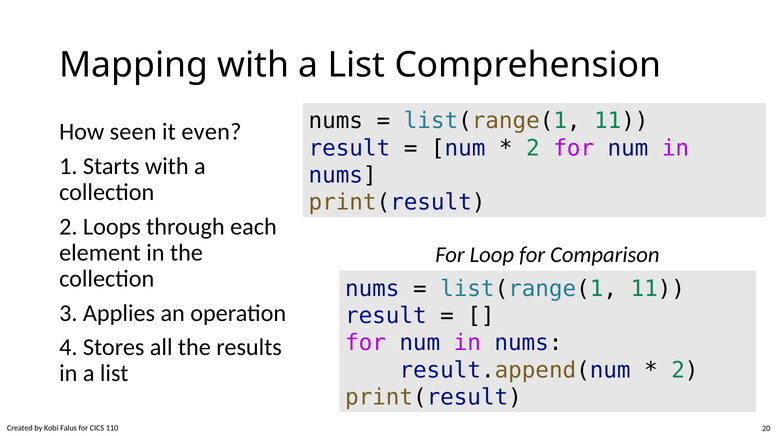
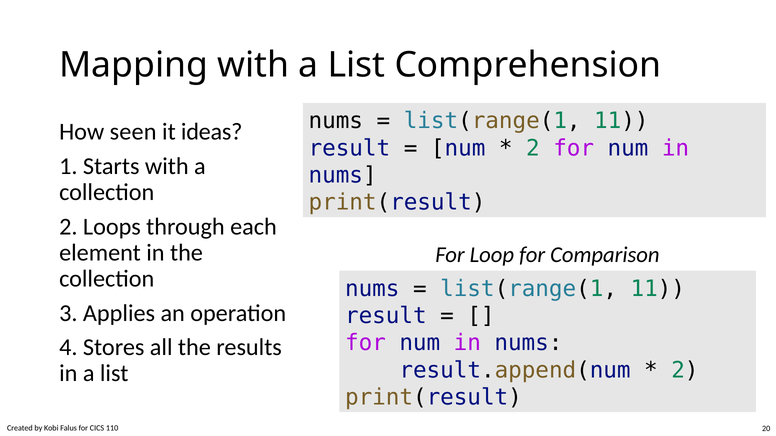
even: even -> ideas
